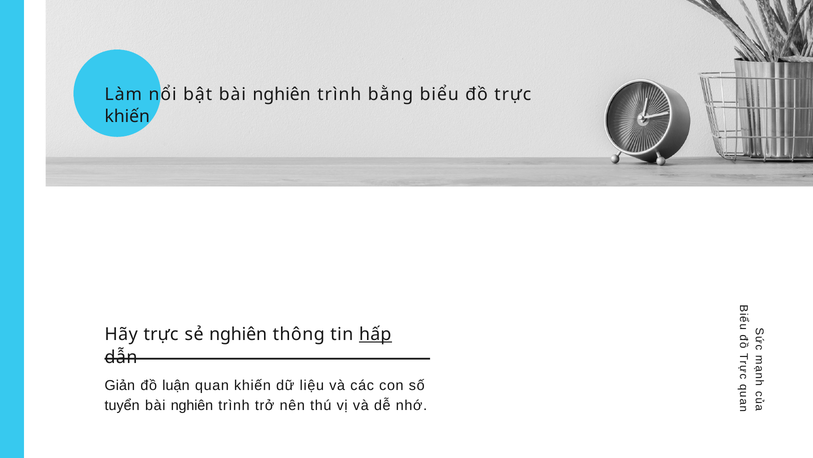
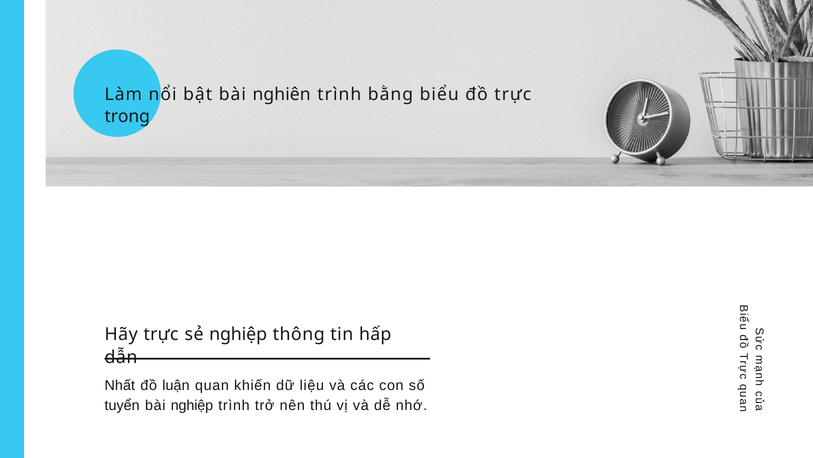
khiến at (127, 116): khiến -> trong
sẻ nghiên: nghiên -> nghiệp
hấp underline: present -> none
Giản: Giản -> Nhất
nghiên at (192, 405): nghiên -> nghiệp
